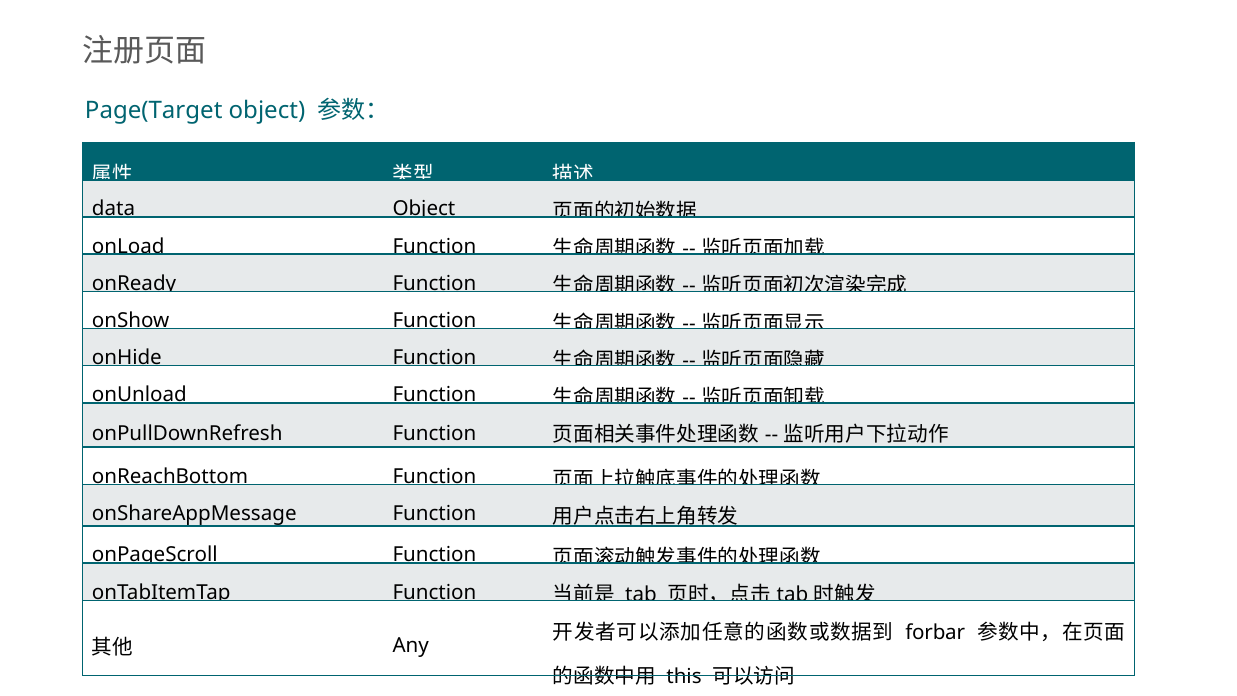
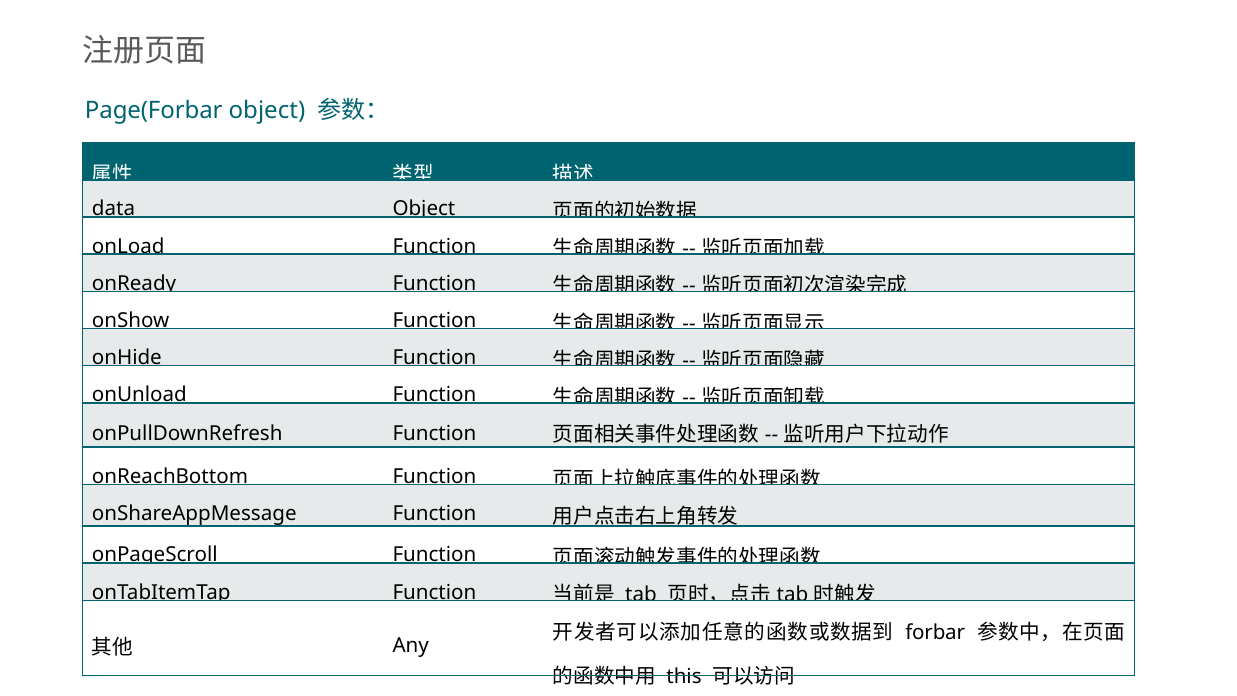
Page(Target: Page(Target -> Page(Forbar
